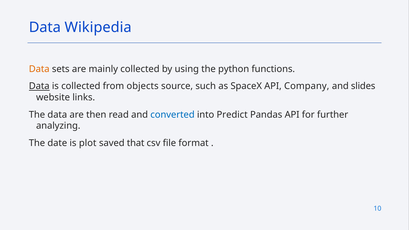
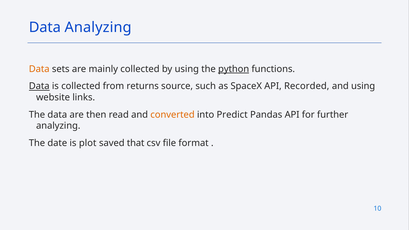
Data Wikipedia: Wikipedia -> Analyzing
python underline: none -> present
objects: objects -> returns
Company: Company -> Recorded
and slides: slides -> using
converted colour: blue -> orange
